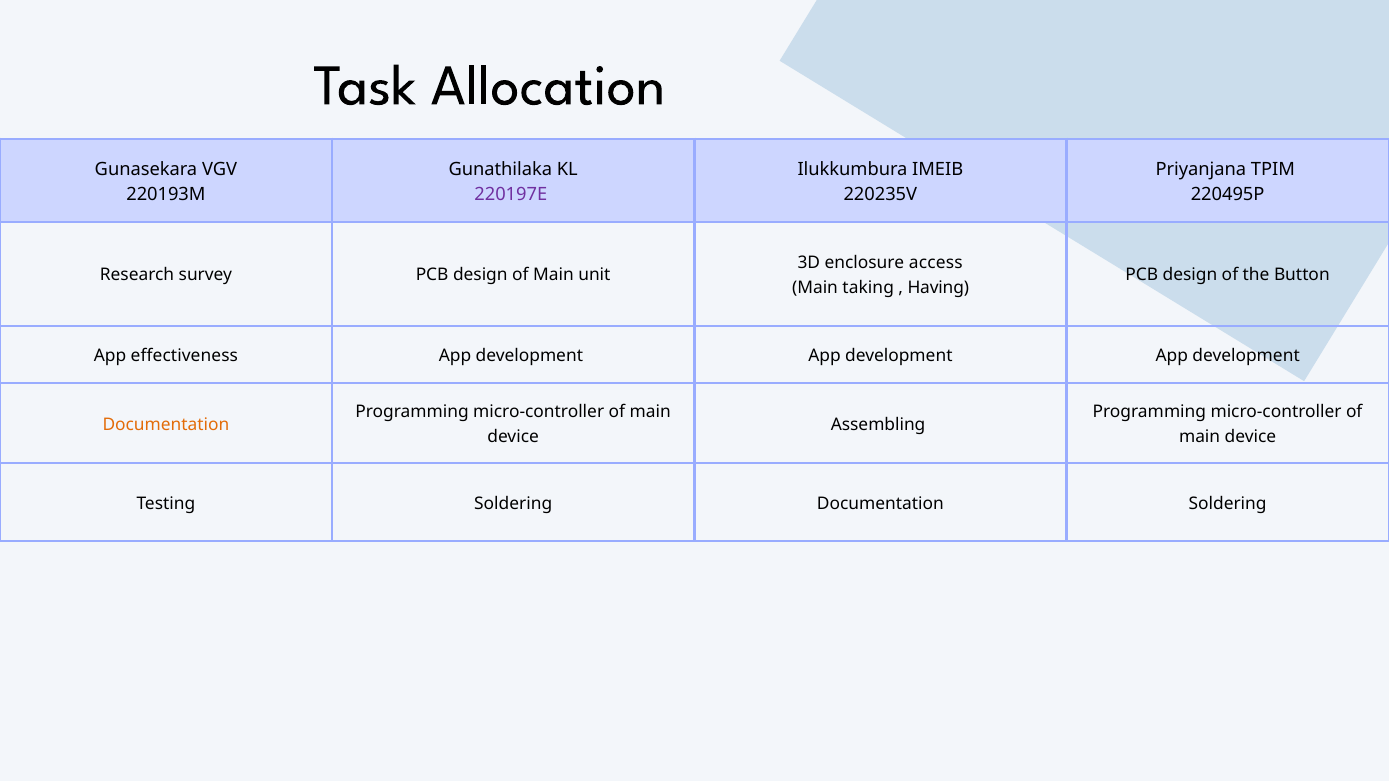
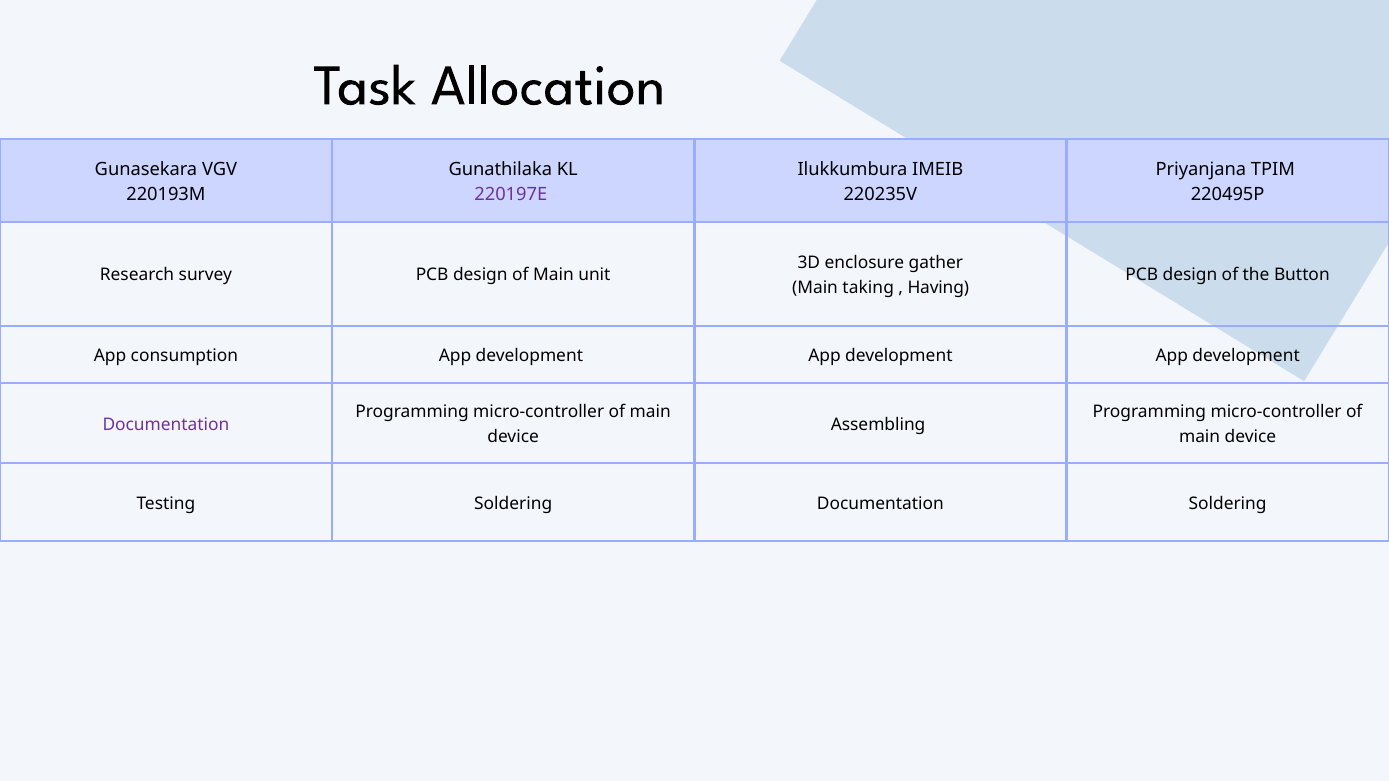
access: access -> gather
effectiveness: effectiveness -> consumption
Documentation at (166, 424) colour: orange -> purple
